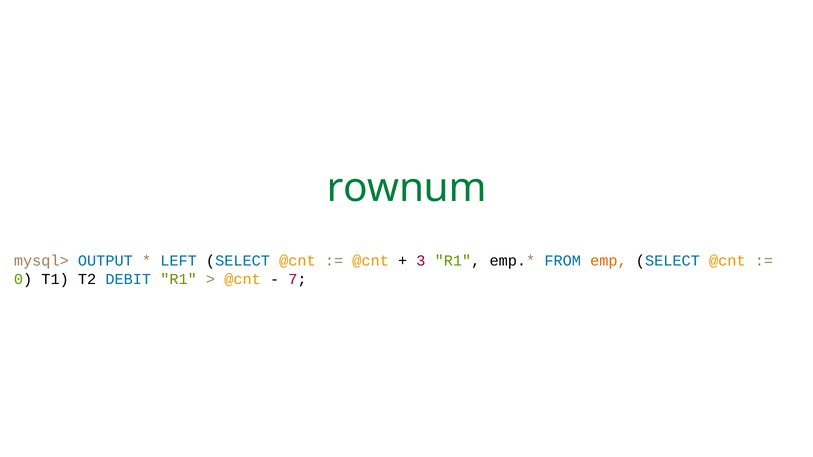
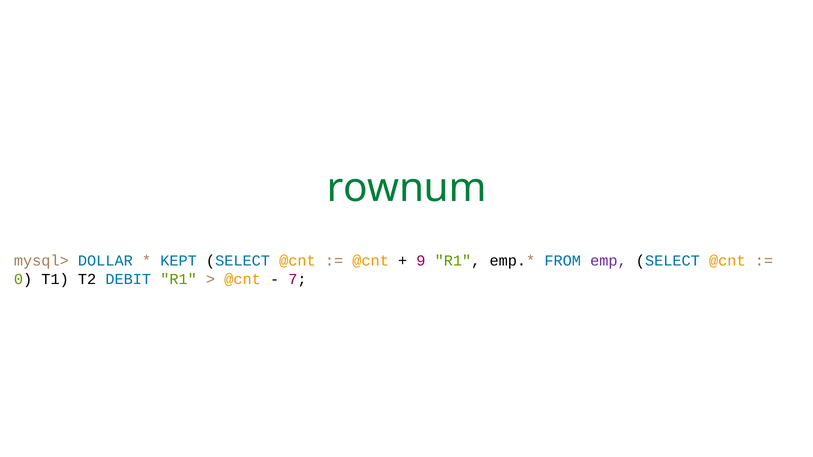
OUTPUT: OUTPUT -> DOLLAR
LEFT: LEFT -> KEPT
3: 3 -> 9
emp colour: orange -> purple
